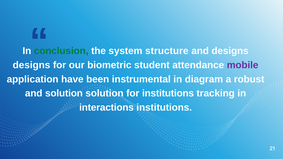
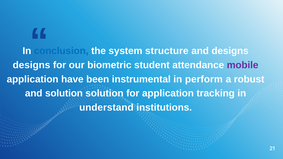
conclusion colour: green -> blue
diagram: diagram -> perform
for institutions: institutions -> application
interactions: interactions -> understand
